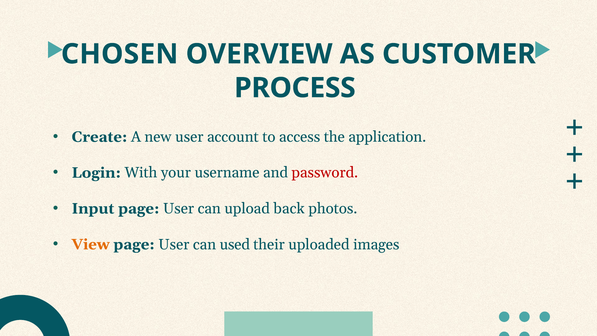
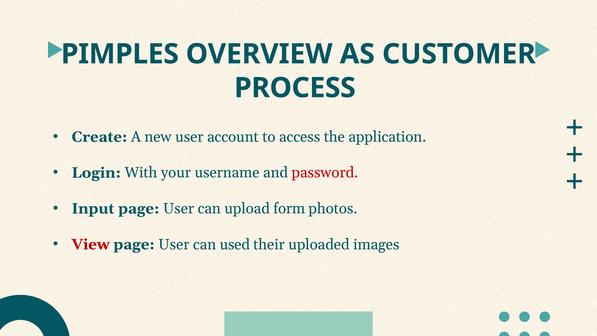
CHOSEN: CHOSEN -> PIMPLES
back: back -> form
View colour: orange -> red
